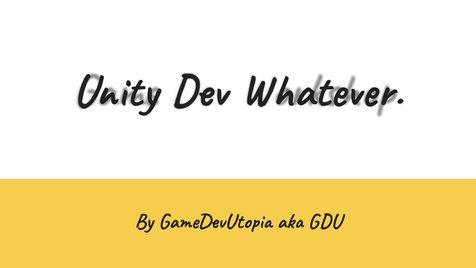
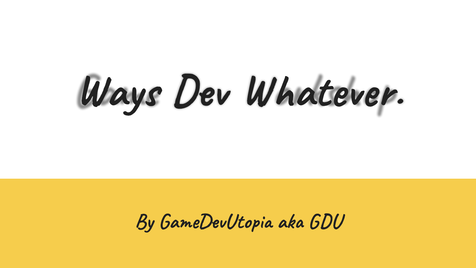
Unity: Unity -> Ways
